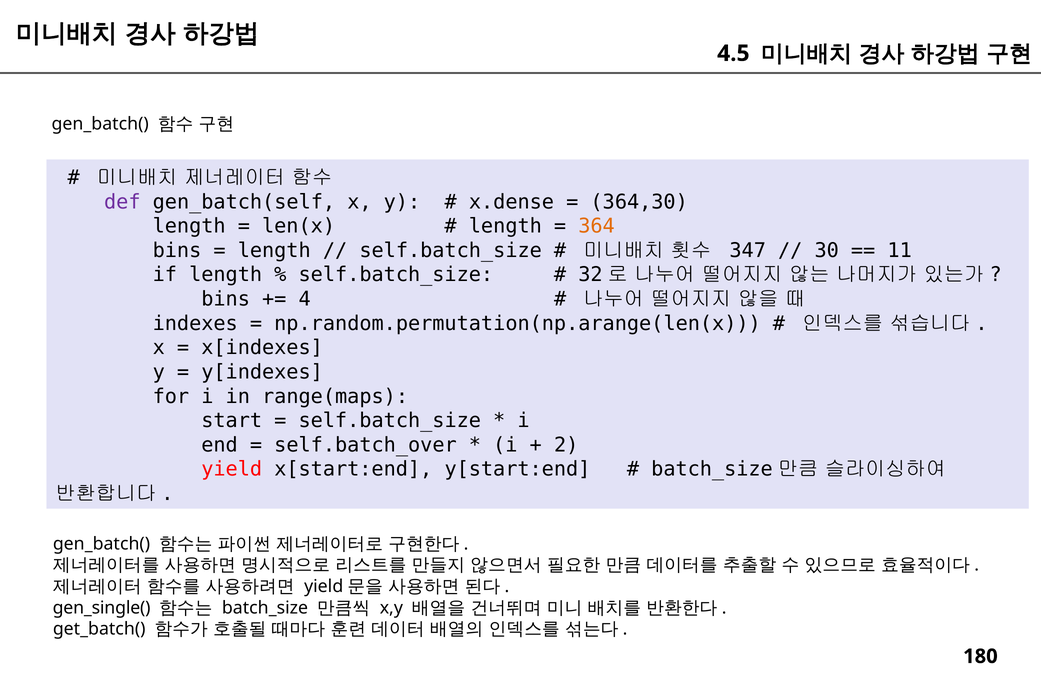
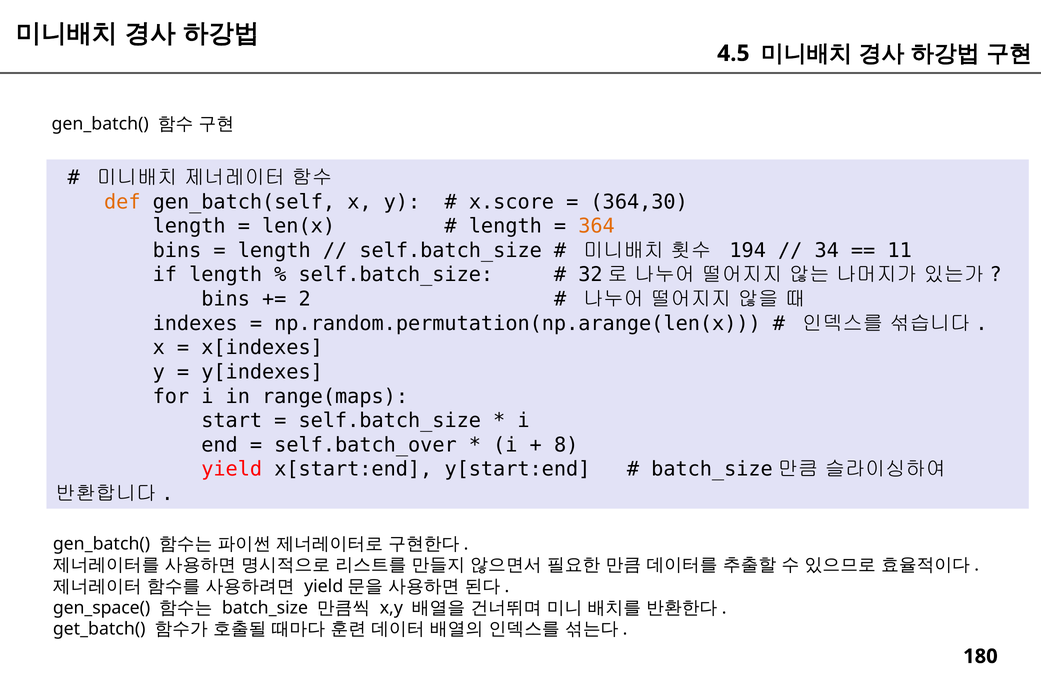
def colour: purple -> orange
x.dense: x.dense -> x.score
347: 347 -> 194
30: 30 -> 34
4: 4 -> 2
2: 2 -> 8
gen_single(: gen_single( -> gen_space(
